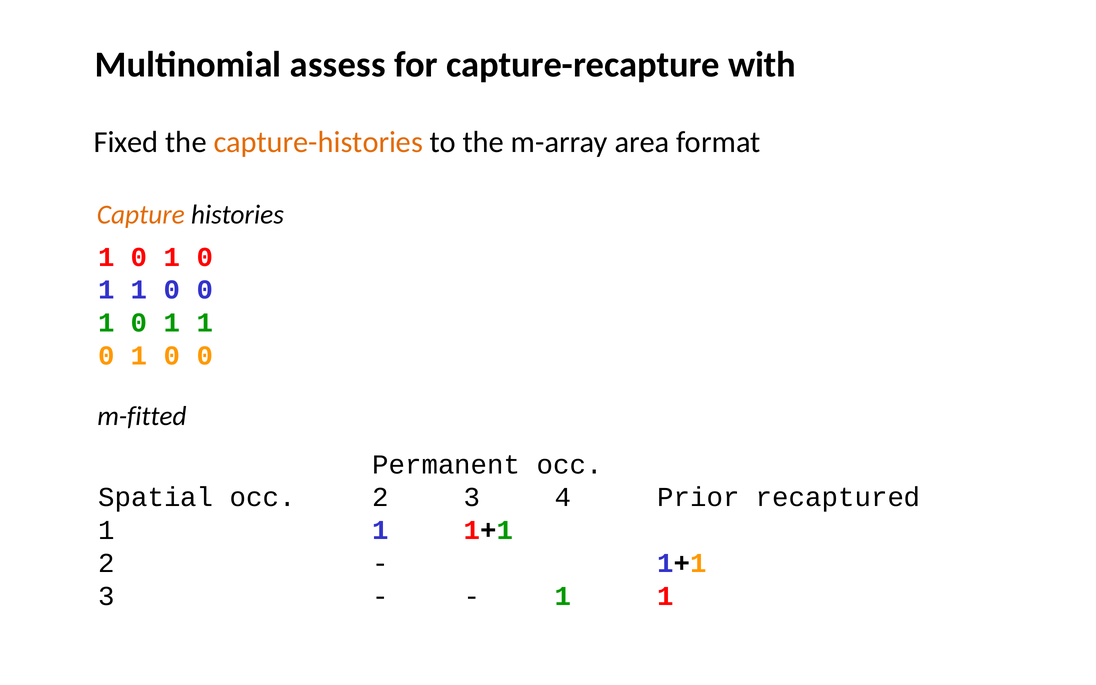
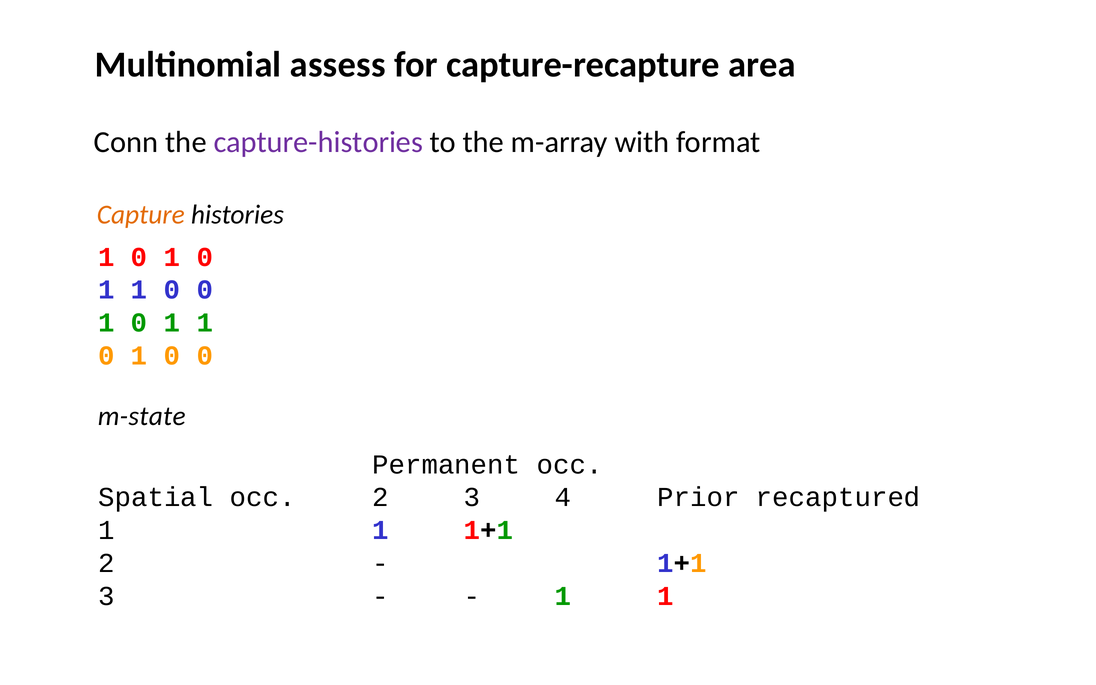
with: with -> area
Fixed: Fixed -> Conn
capture-histories colour: orange -> purple
area: area -> with
m-fitted: m-fitted -> m-state
